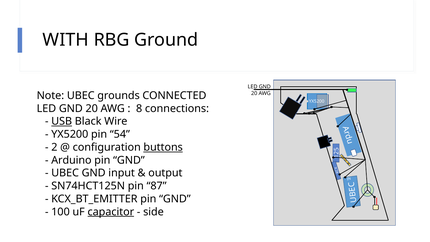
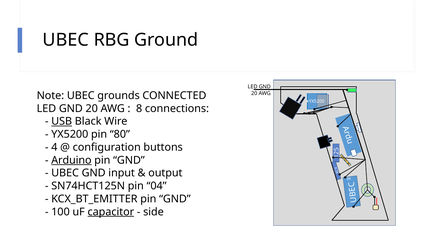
WITH at (66, 40): WITH -> UBEC
54: 54 -> 80
2 at (54, 147): 2 -> 4
buttons underline: present -> none
Arduino underline: none -> present
87: 87 -> 04
